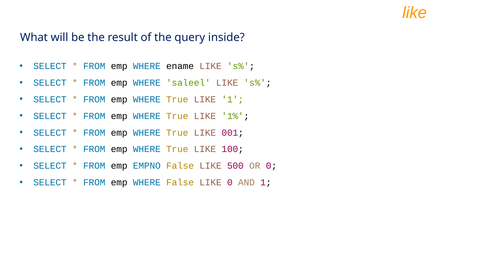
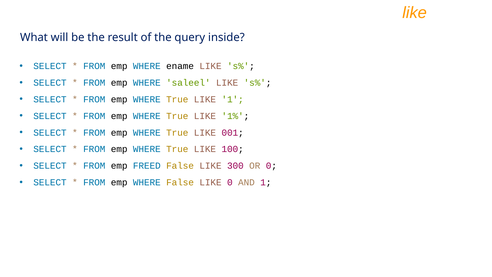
EMPNO: EMPNO -> FREED
500: 500 -> 300
